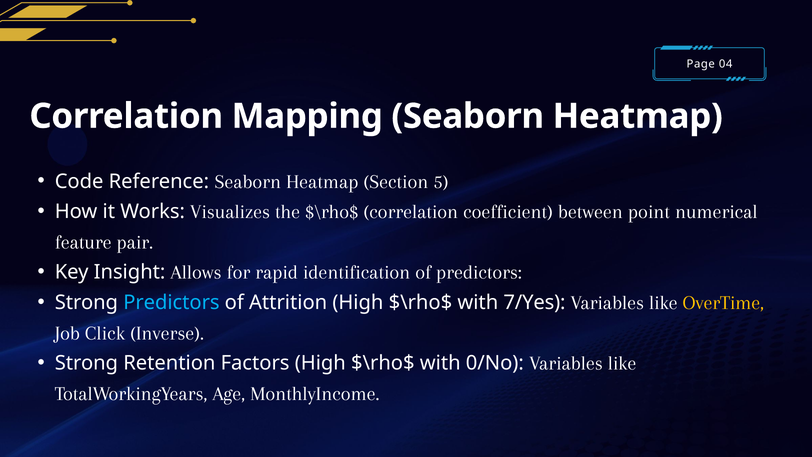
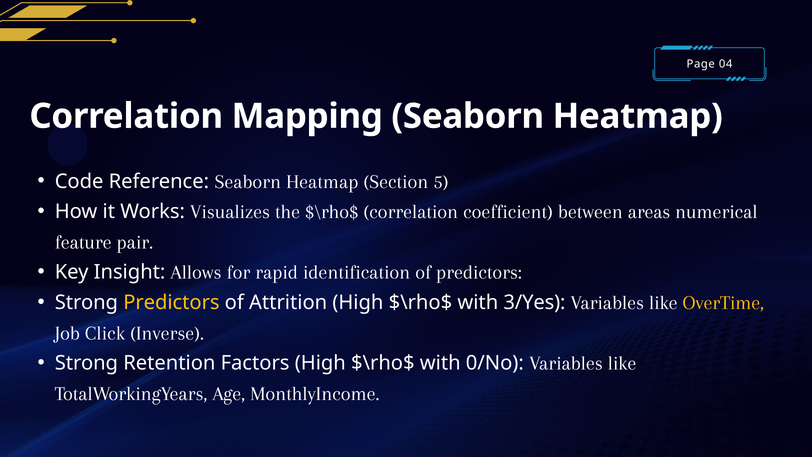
point: point -> areas
Predictors at (171, 302) colour: light blue -> yellow
7/Yes: 7/Yes -> 3/Yes
